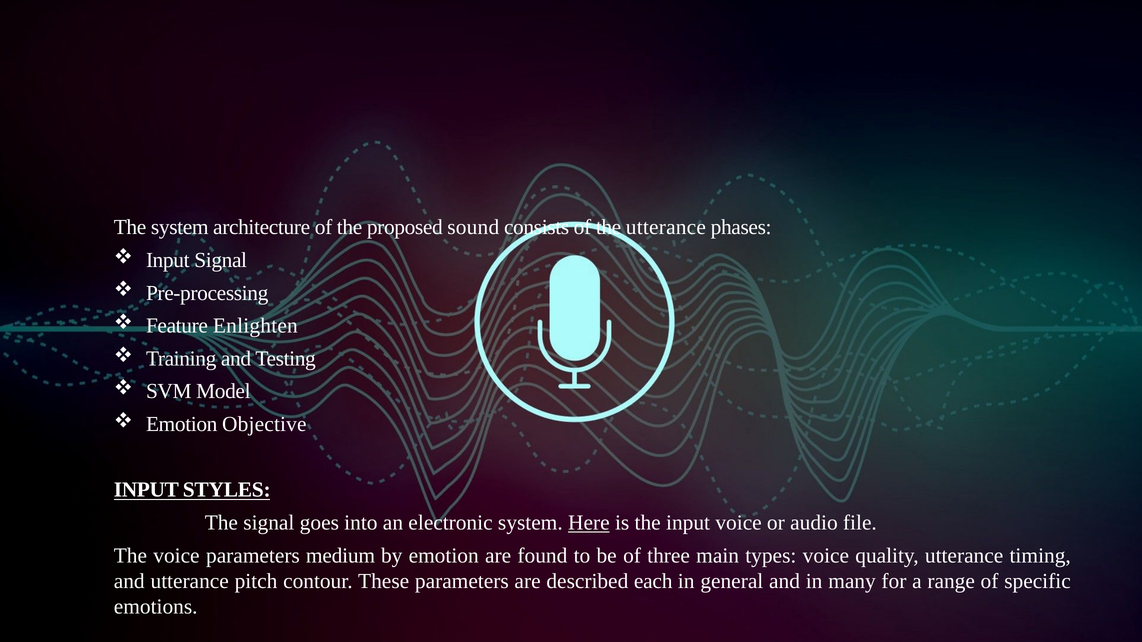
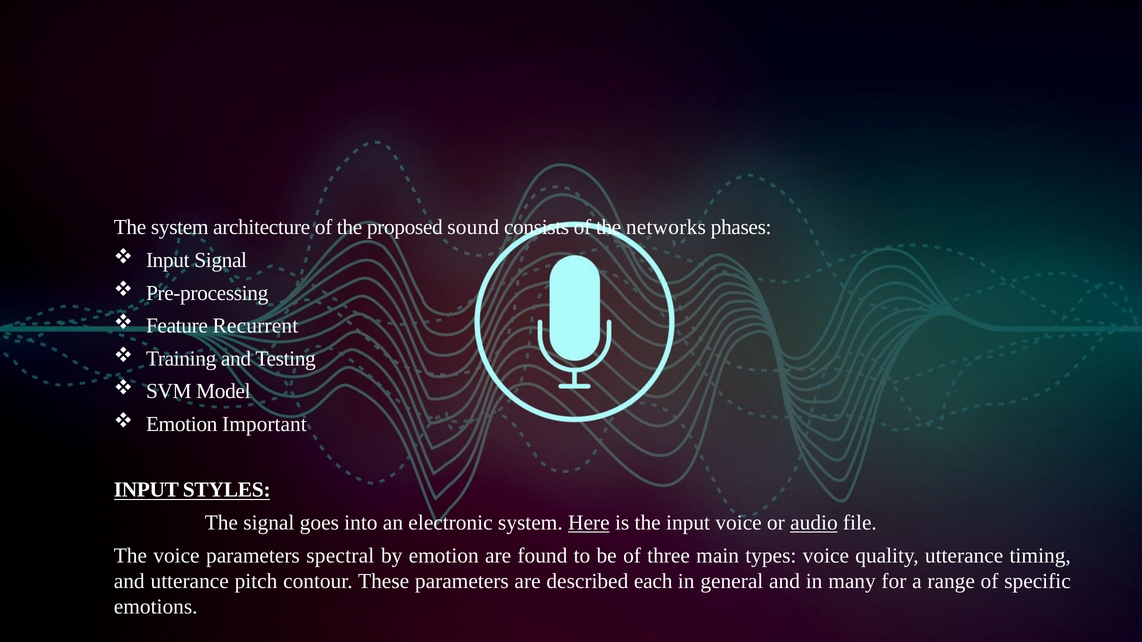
the utterance: utterance -> networks
Enlighten: Enlighten -> Recurrent
Objective: Objective -> Important
audio underline: none -> present
medium: medium -> spectral
